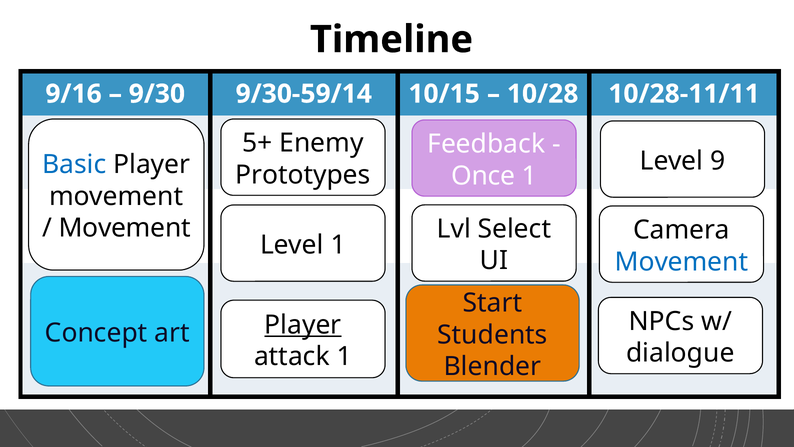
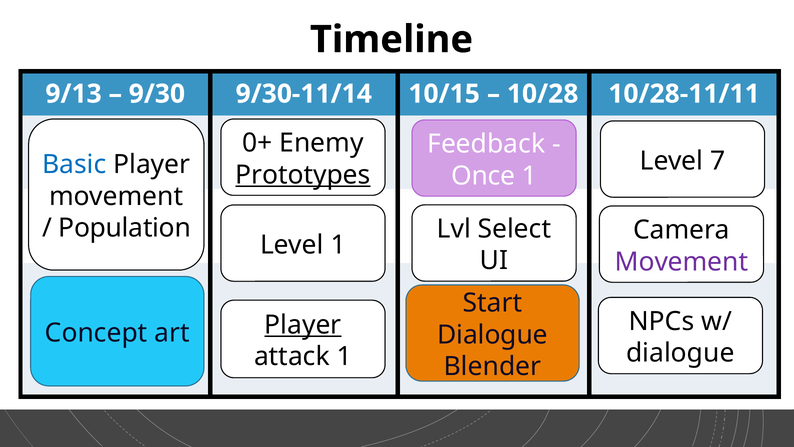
9/16: 9/16 -> 9/13
9/30-59/14: 9/30-59/14 -> 9/30-11/14
5+: 5+ -> 0+
9: 9 -> 7
Prototypes underline: none -> present
Movement at (125, 228): Movement -> Population
Movement at (681, 262) colour: blue -> purple
Students at (492, 335): Students -> Dialogue
